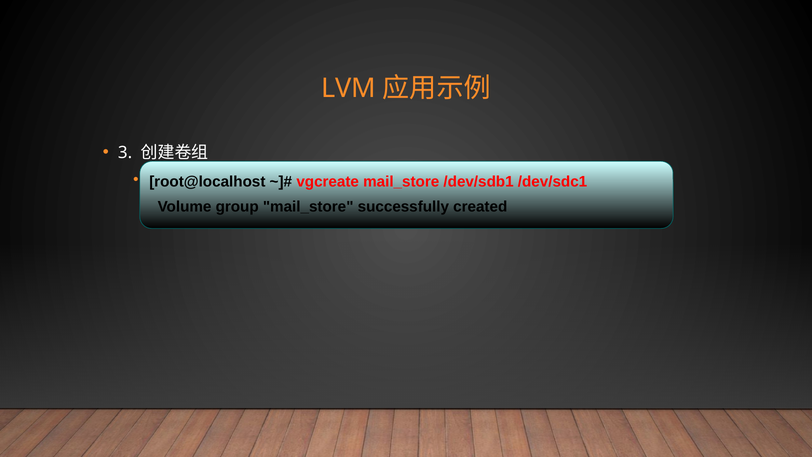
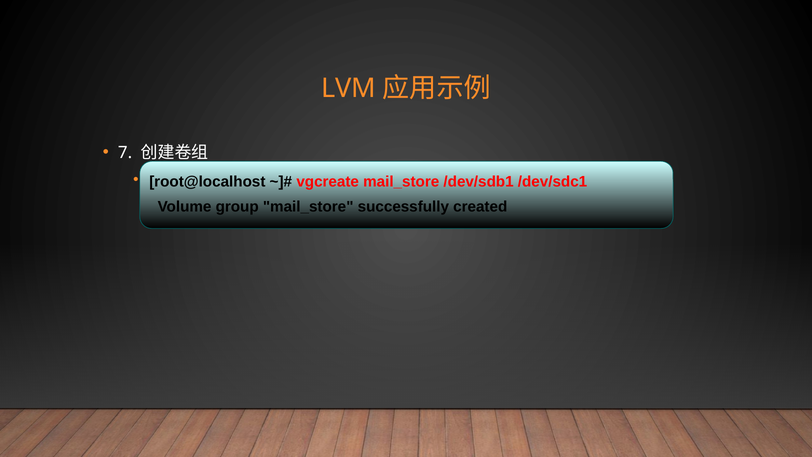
3: 3 -> 7
